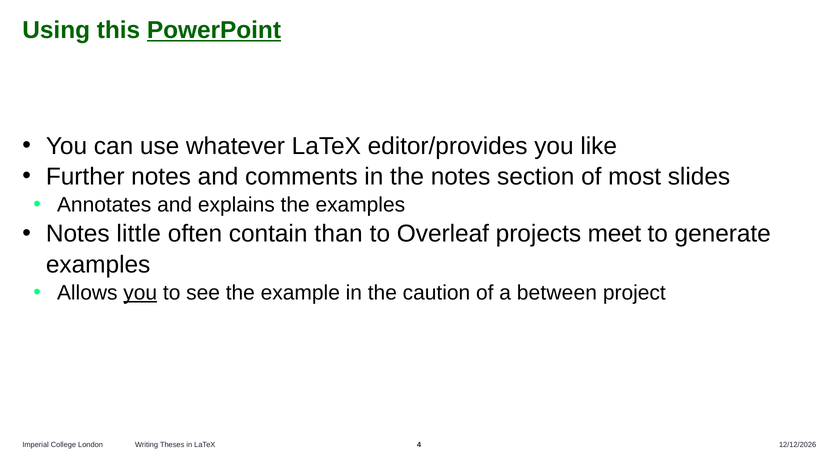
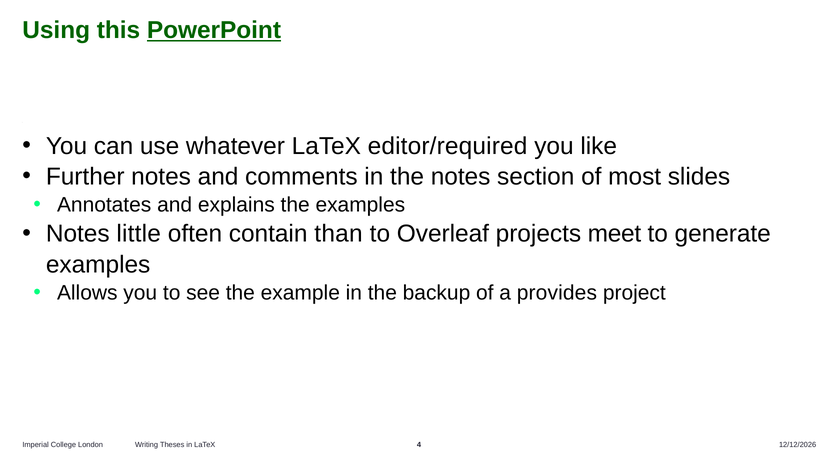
editor/provides: editor/provides -> editor/required
you at (140, 293) underline: present -> none
caution: caution -> backup
between: between -> provides
